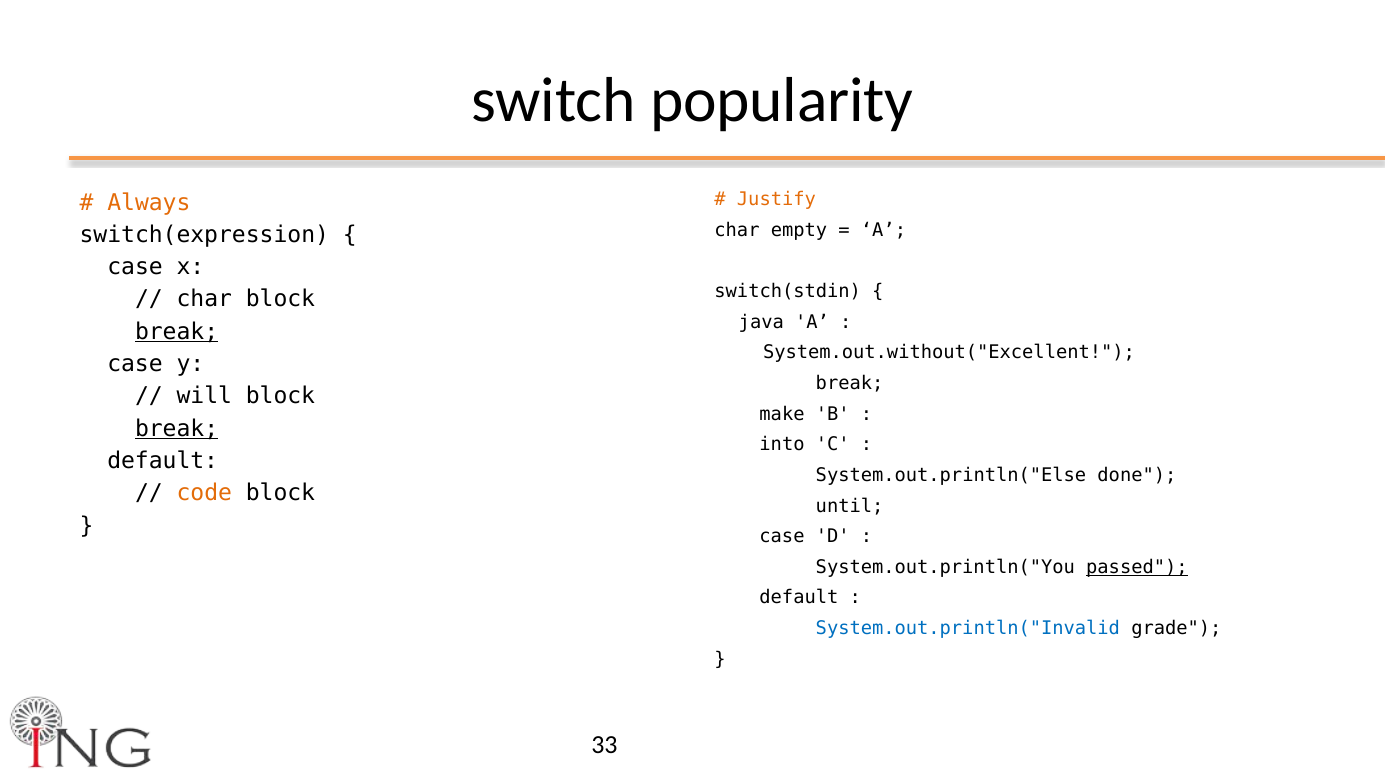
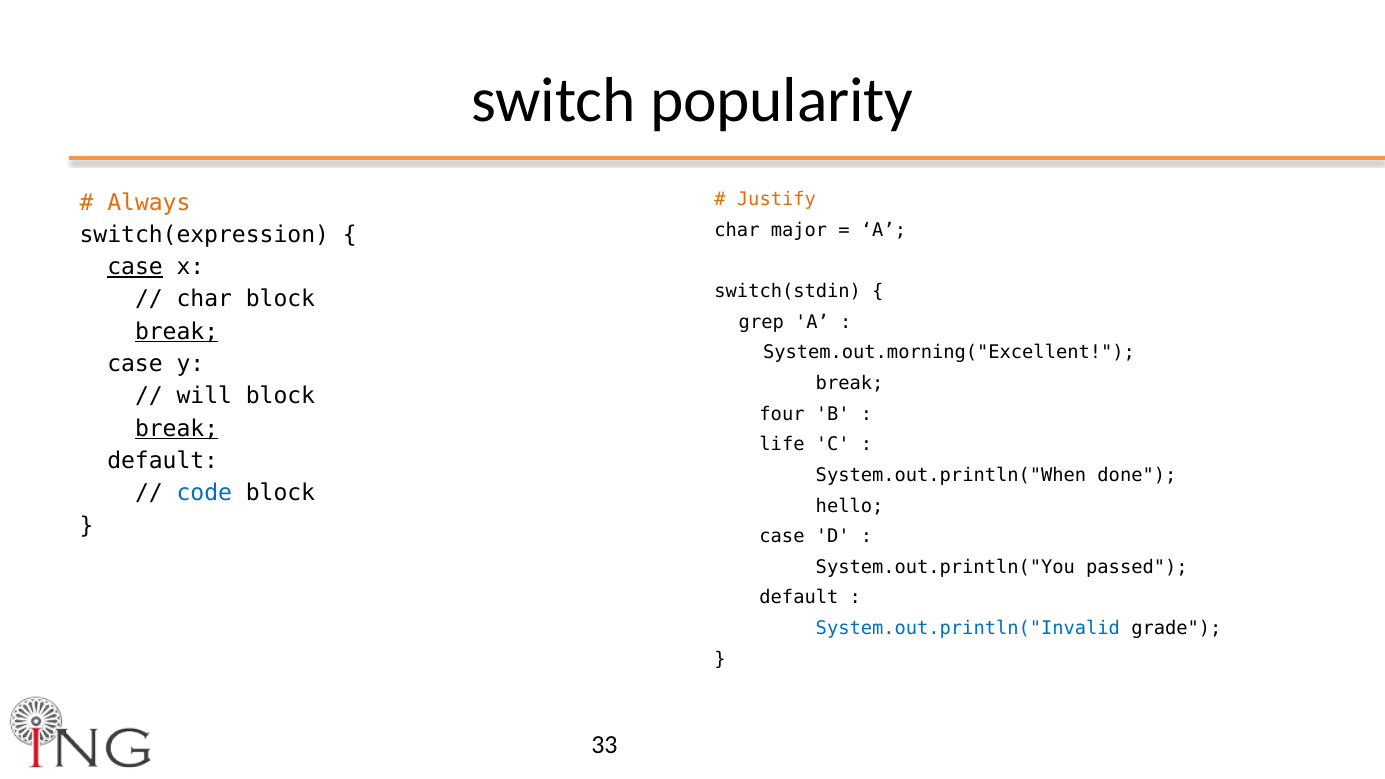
empty: empty -> major
case at (135, 267) underline: none -> present
java: java -> grep
System.out.without("Excellent: System.out.without("Excellent -> System.out.morning("Excellent
make: make -> four
into: into -> life
System.out.println("Else: System.out.println("Else -> System.out.println("When
code colour: orange -> blue
until: until -> hello
passed underline: present -> none
